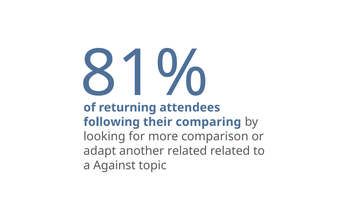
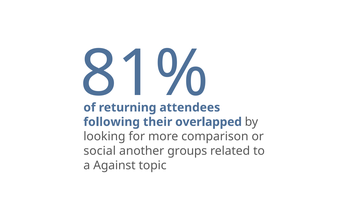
comparing: comparing -> overlapped
adapt: adapt -> social
another related: related -> groups
